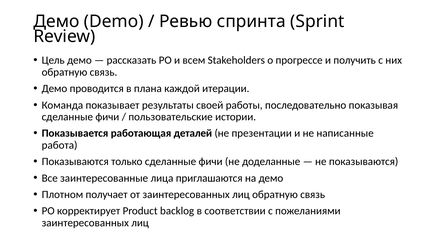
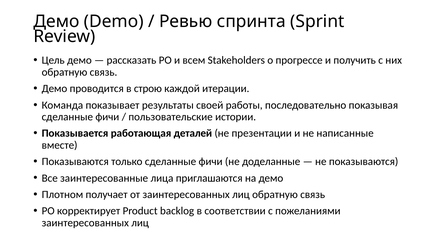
плана: плана -> строю
работа: работа -> вместе
